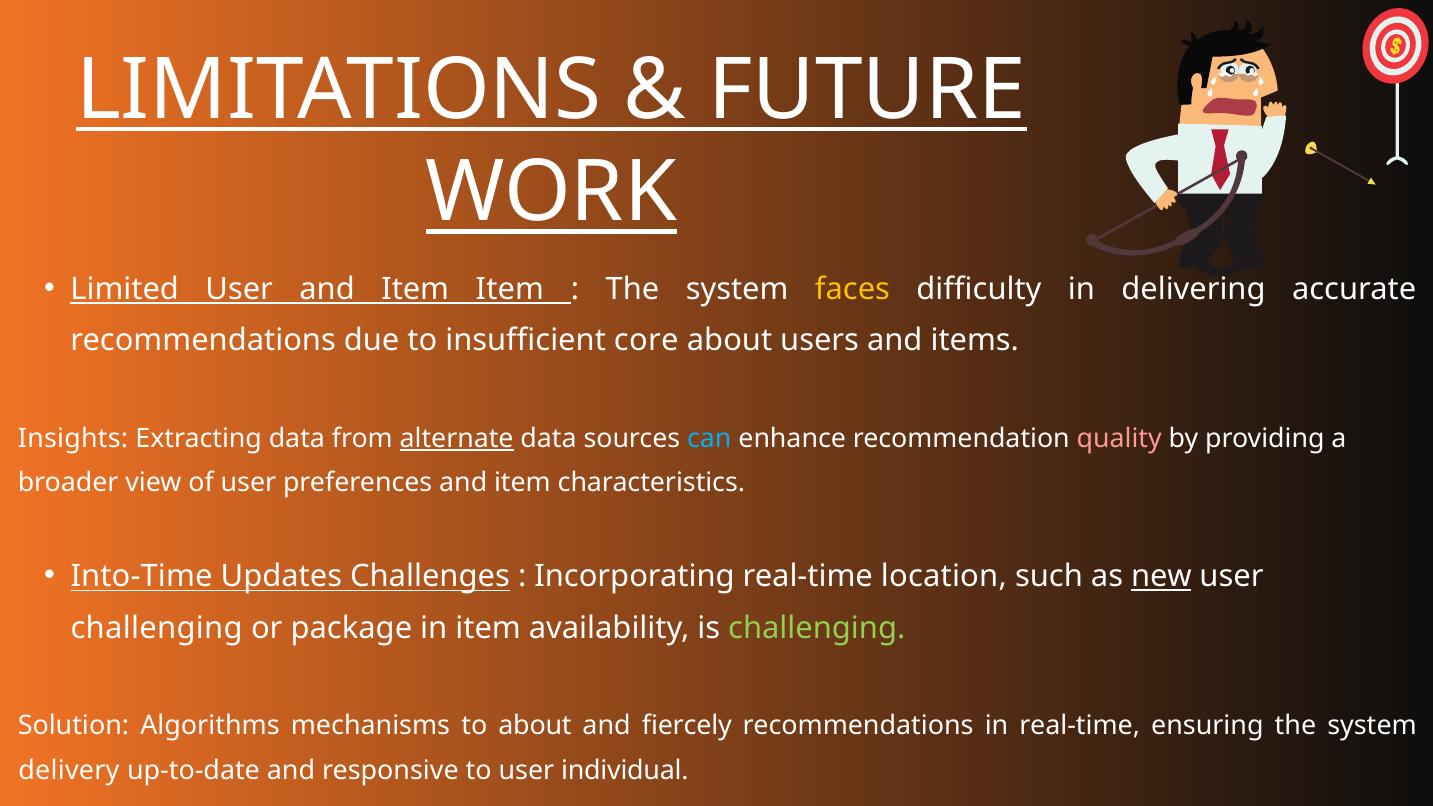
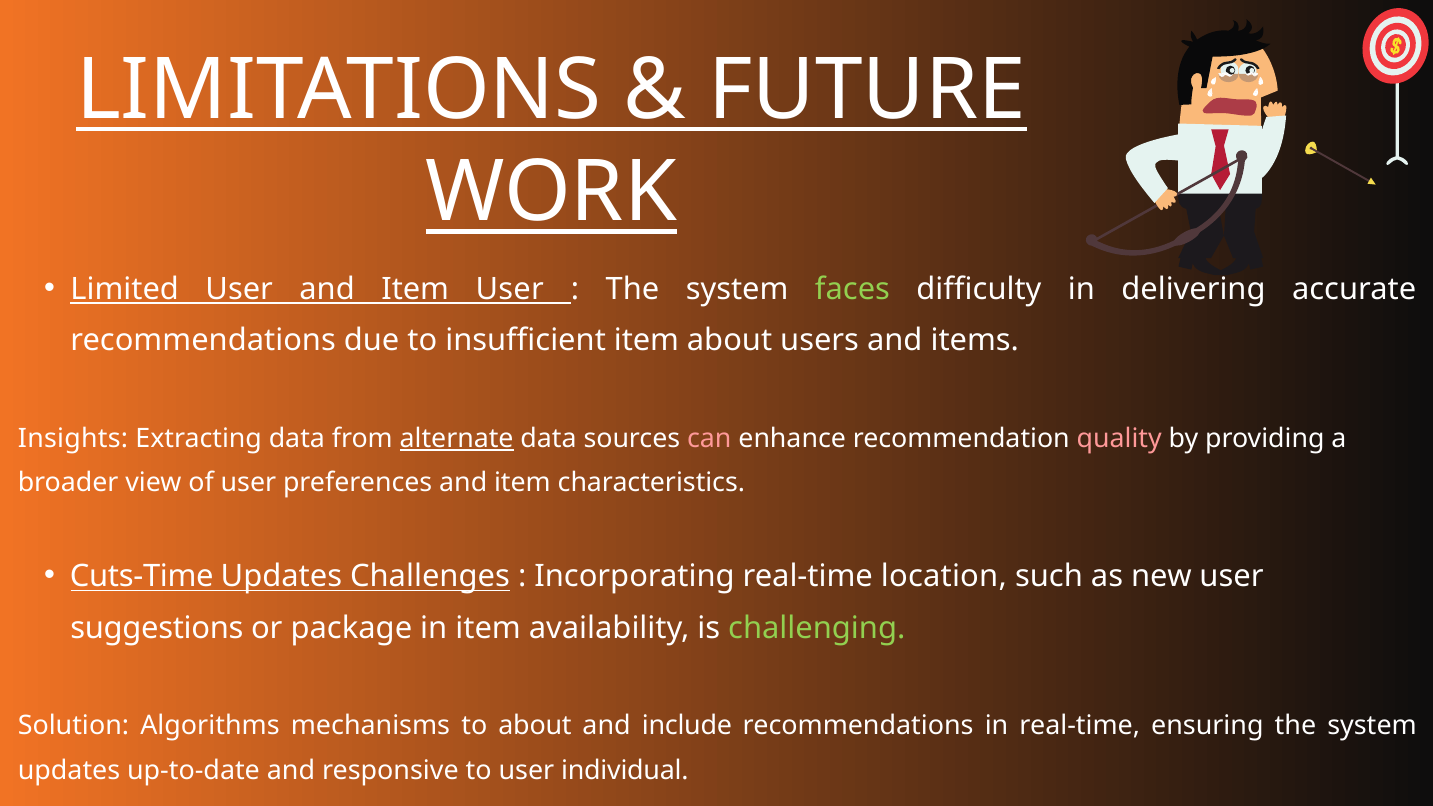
Item Item: Item -> User
faces colour: yellow -> light green
insufficient core: core -> item
can colour: light blue -> pink
Into-Time: Into-Time -> Cuts-Time
new underline: present -> none
challenging at (157, 628): challenging -> suggestions
fiercely: fiercely -> include
delivery at (69, 771): delivery -> updates
